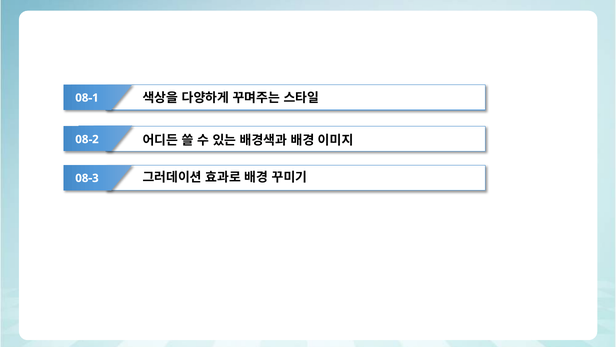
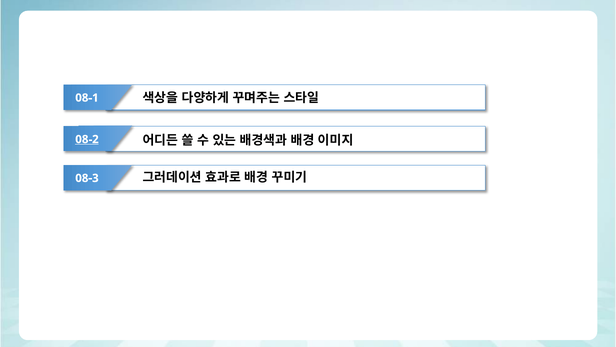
08-2 underline: none -> present
